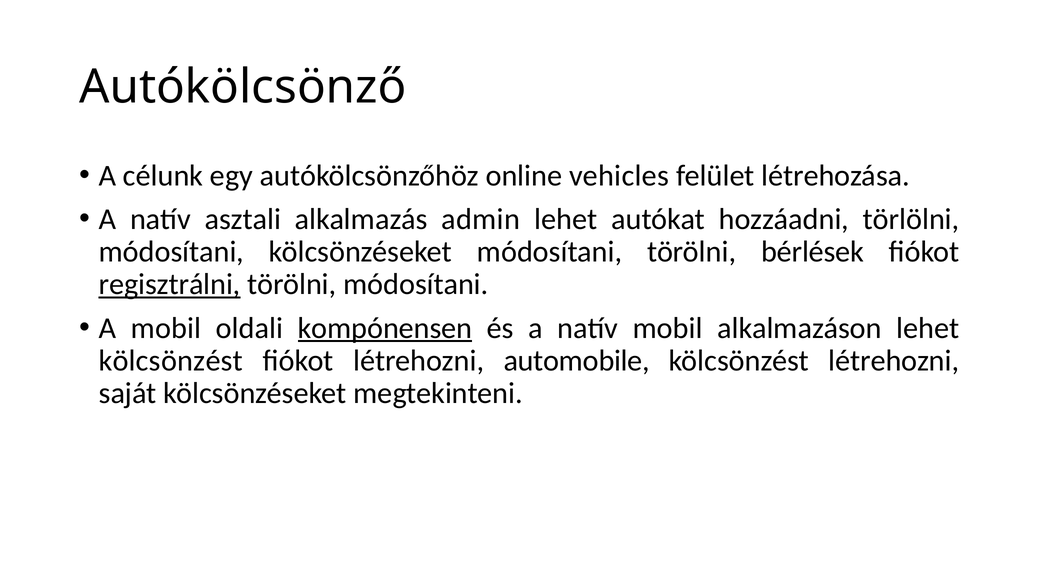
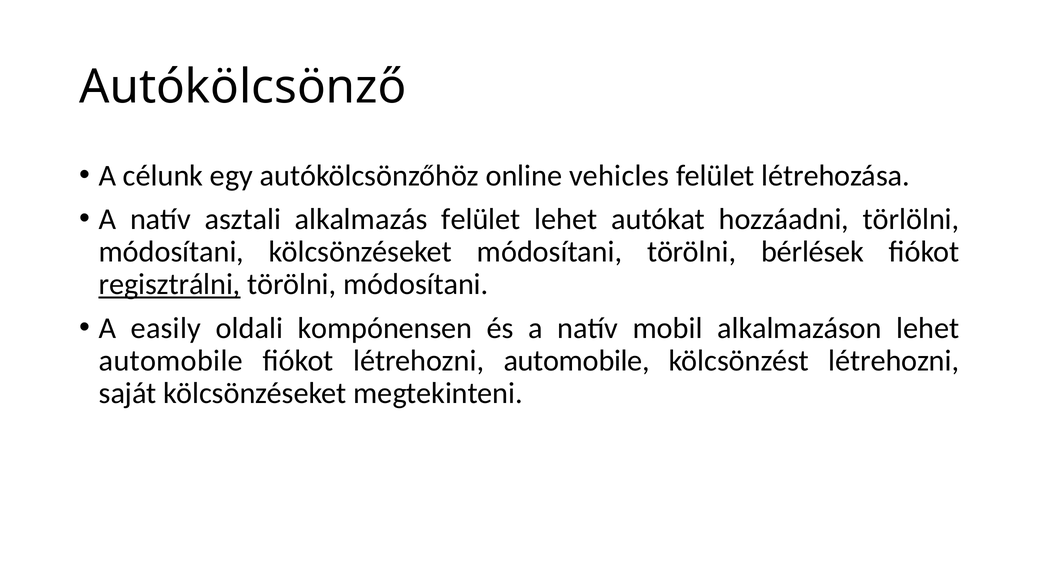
alkalmazás admin: admin -> felület
A mobil: mobil -> easily
kompónensen underline: present -> none
kölcsönzést at (171, 361): kölcsönzést -> automobile
